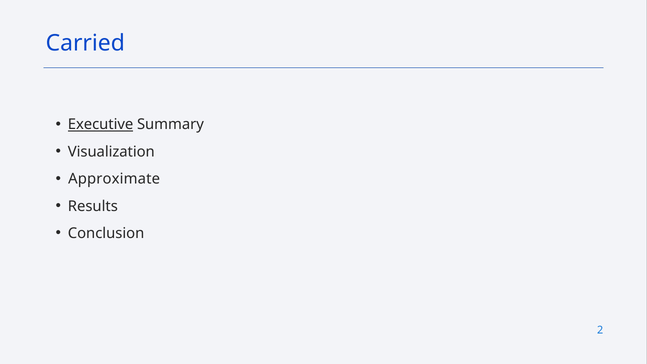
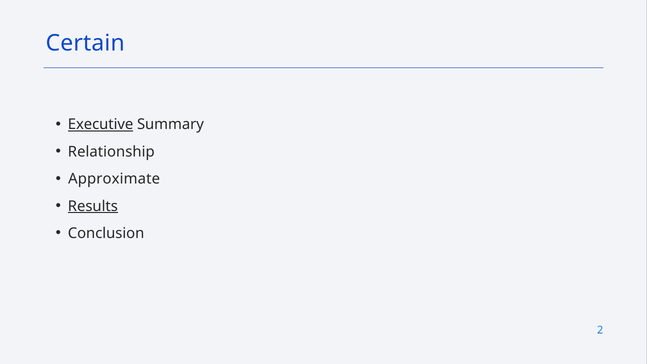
Carried: Carried -> Certain
Visualization: Visualization -> Relationship
Results underline: none -> present
